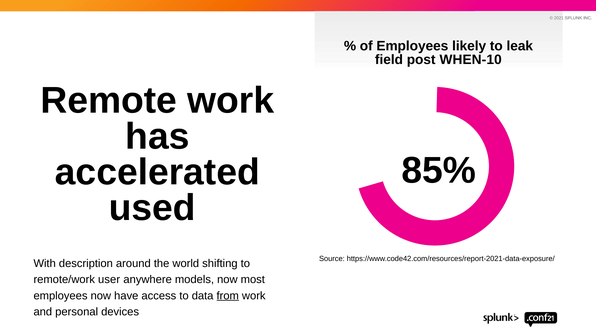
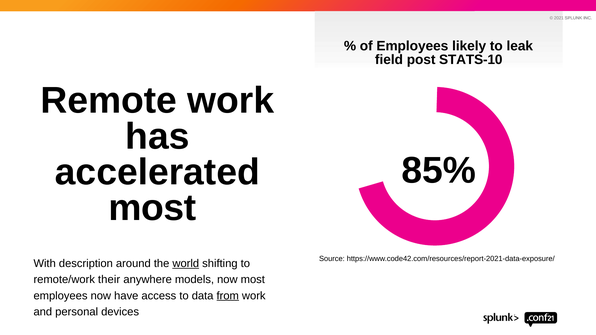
WHEN-10: WHEN-10 -> STATS-10
used at (152, 208): used -> most
world underline: none -> present
user: user -> their
